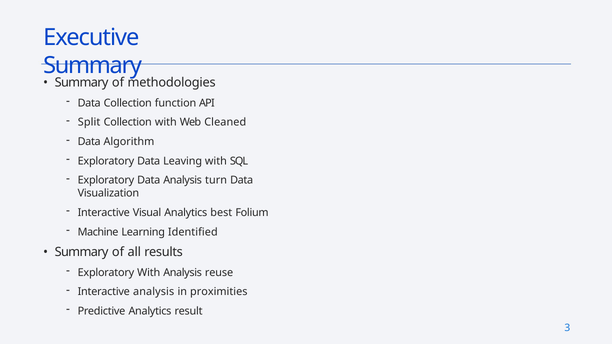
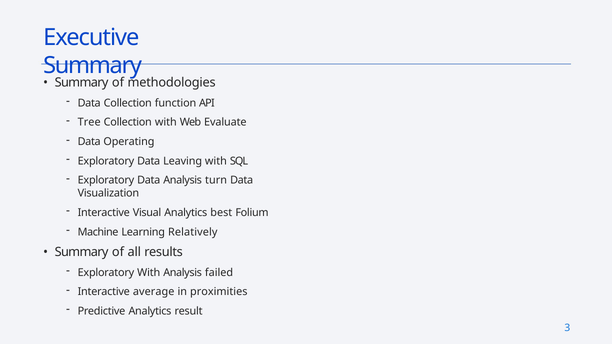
Split: Split -> Tree
Cleaned: Cleaned -> Evaluate
Algorithm: Algorithm -> Operating
Identified: Identified -> Relatively
reuse: reuse -> failed
Interactive analysis: analysis -> average
